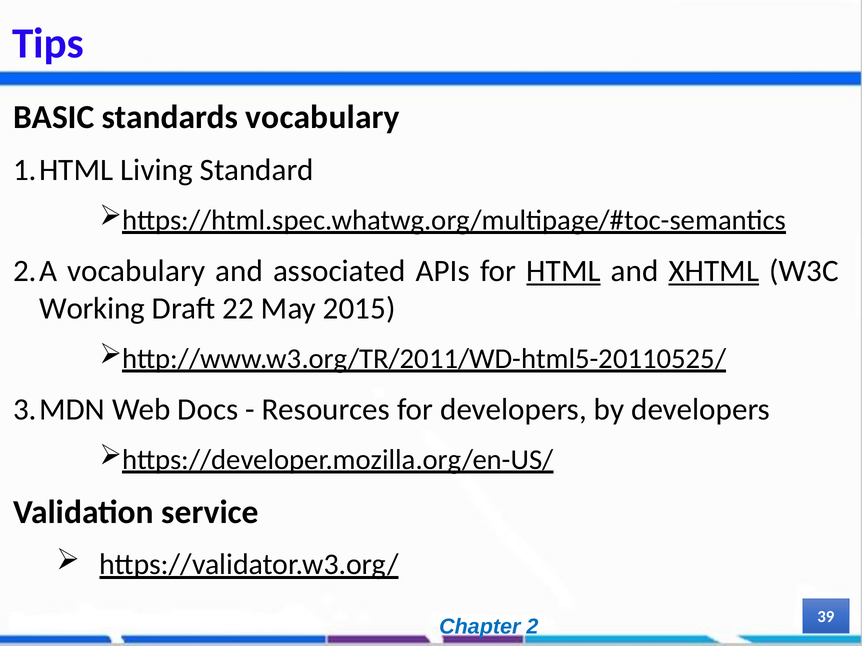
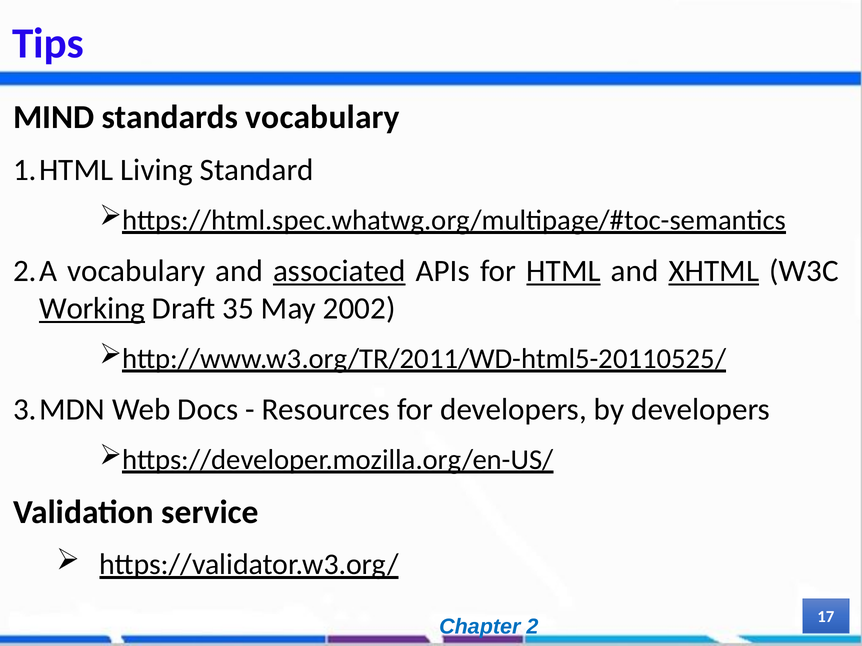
BASIC: BASIC -> MIND
associated underline: none -> present
Working underline: none -> present
22: 22 -> 35
2015: 2015 -> 2002
39: 39 -> 17
